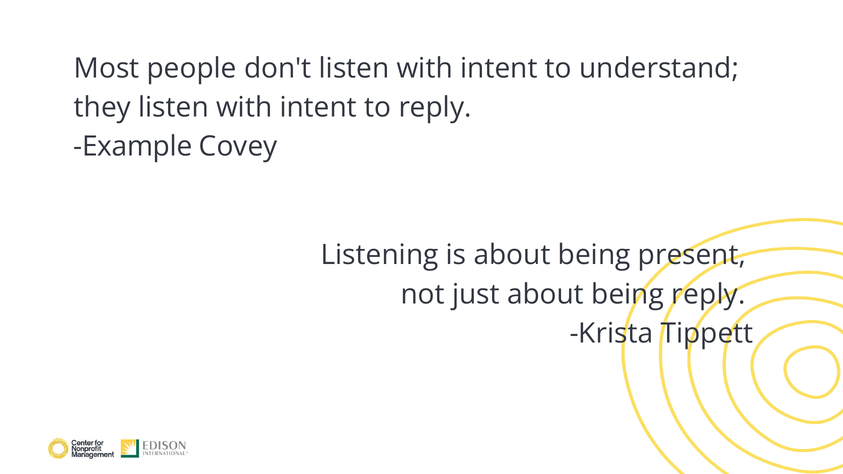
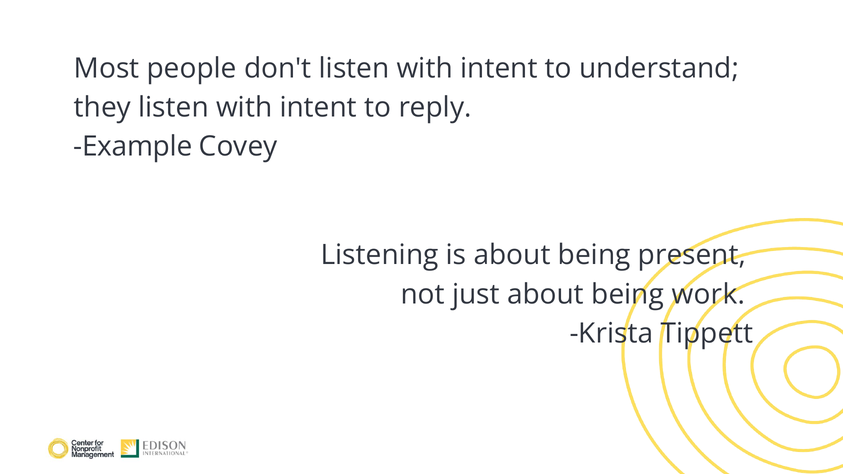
being reply: reply -> work
